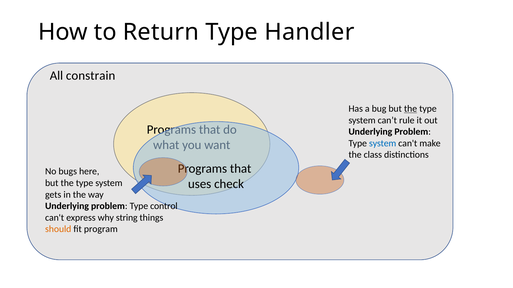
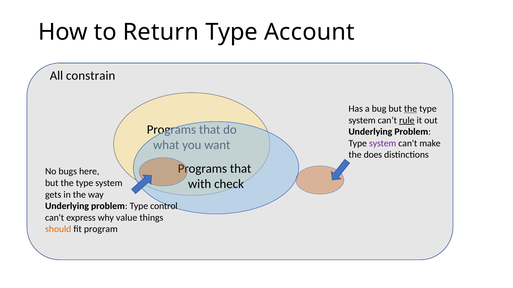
Handler: Handler -> Account
rule underline: none -> present
system at (383, 144) colour: blue -> purple
class: class -> does
uses: uses -> with
string: string -> value
